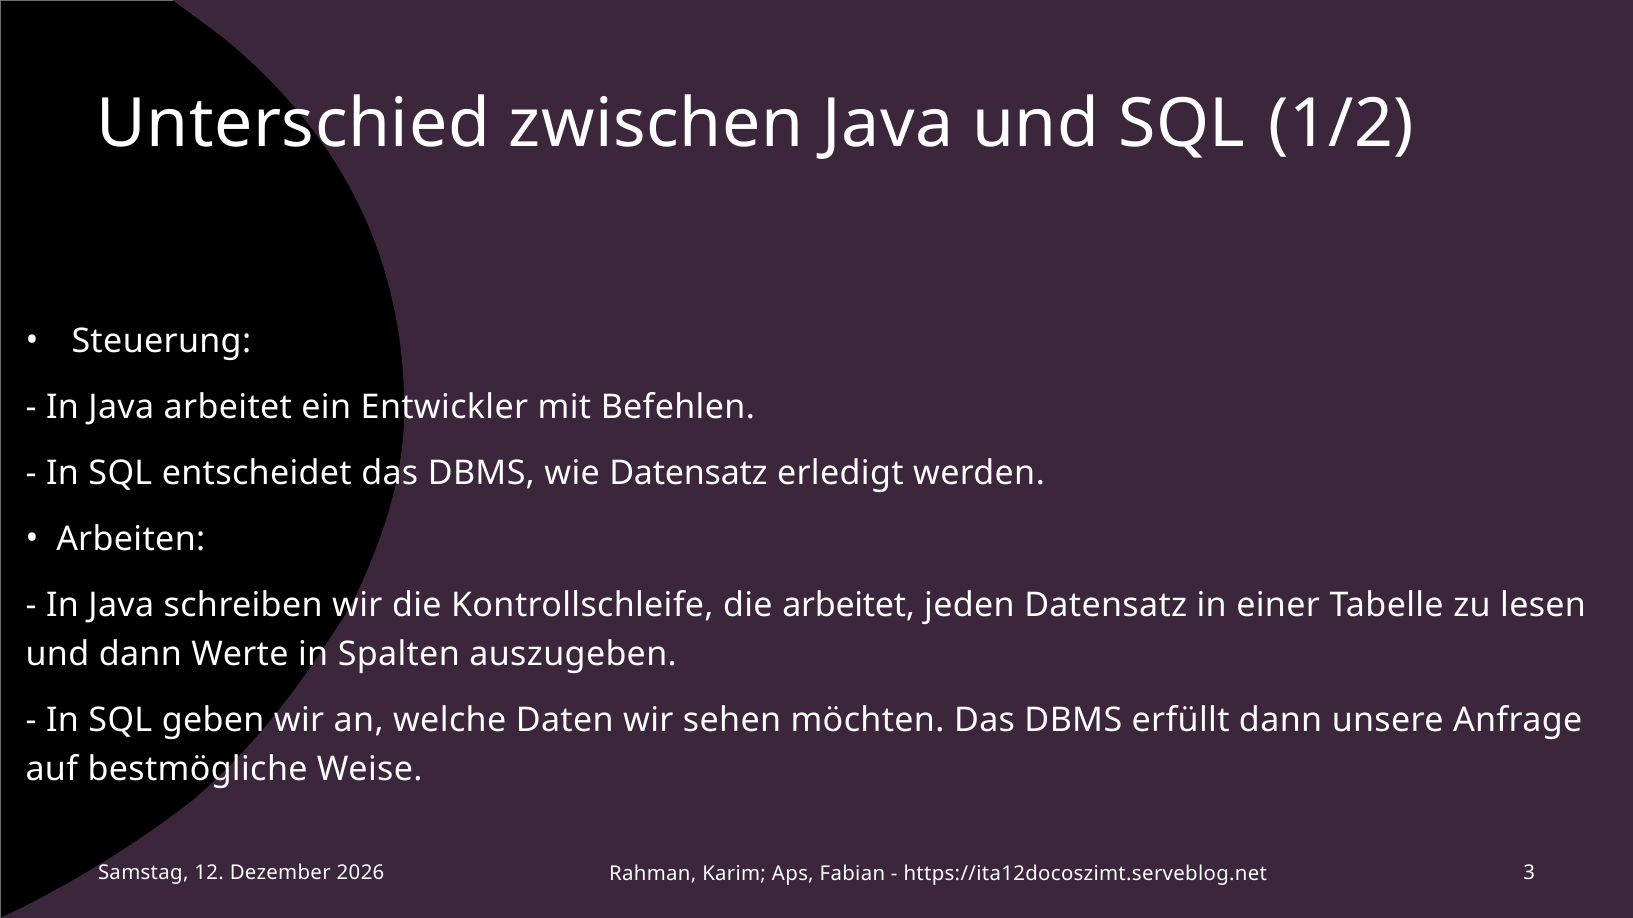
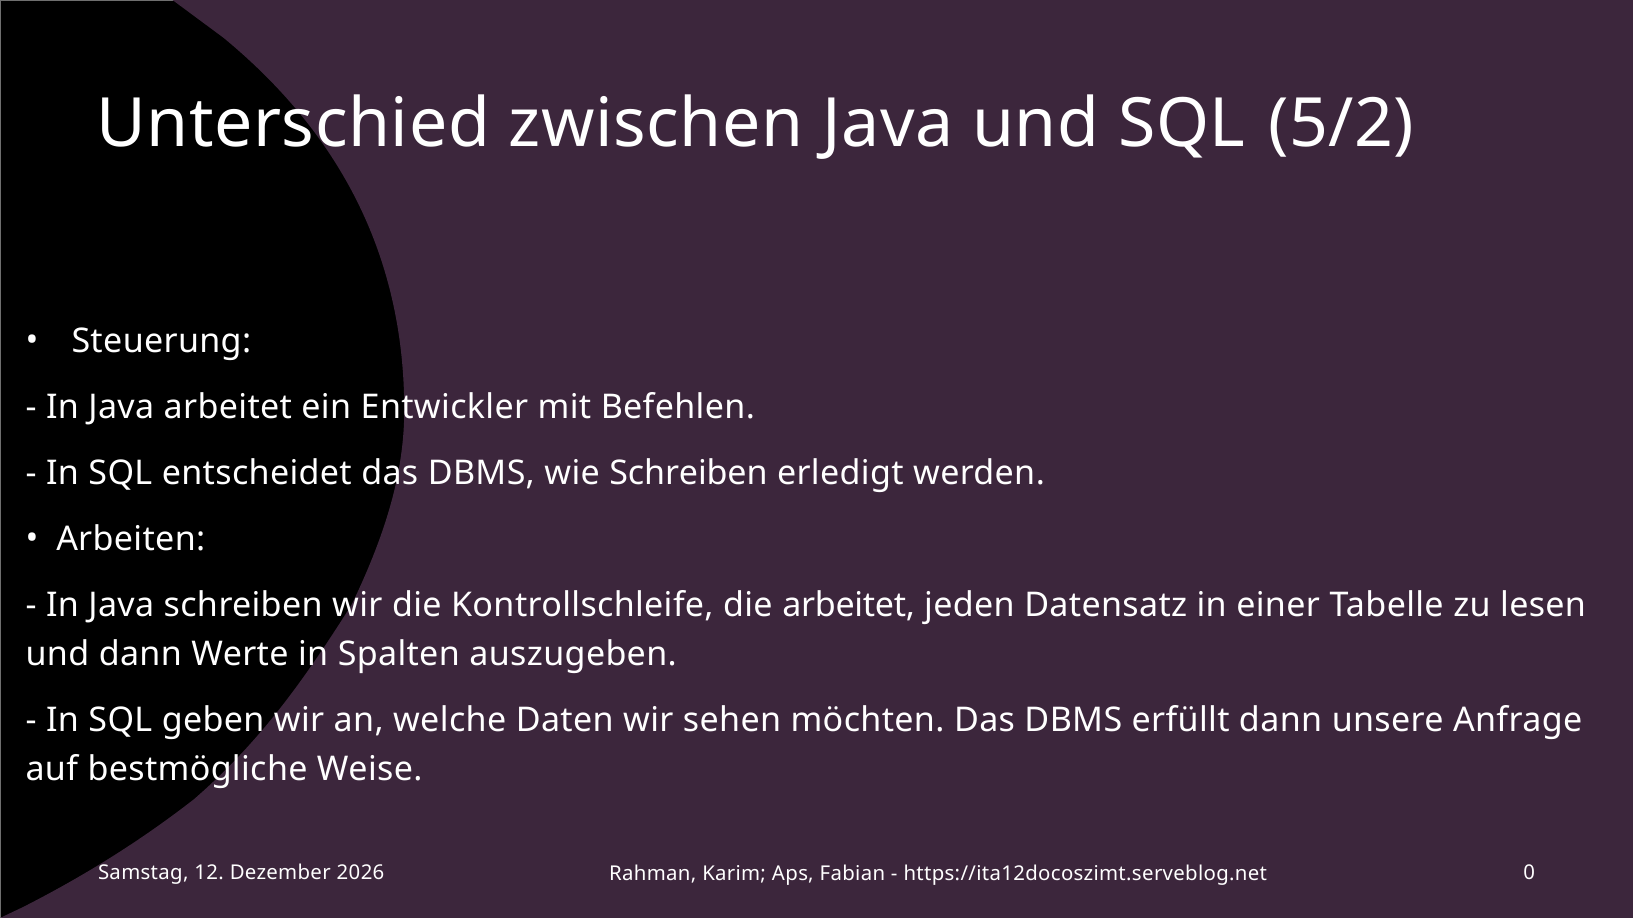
1/2: 1/2 -> 5/2
wie Datensatz: Datensatz -> Schreiben
3: 3 -> 0
